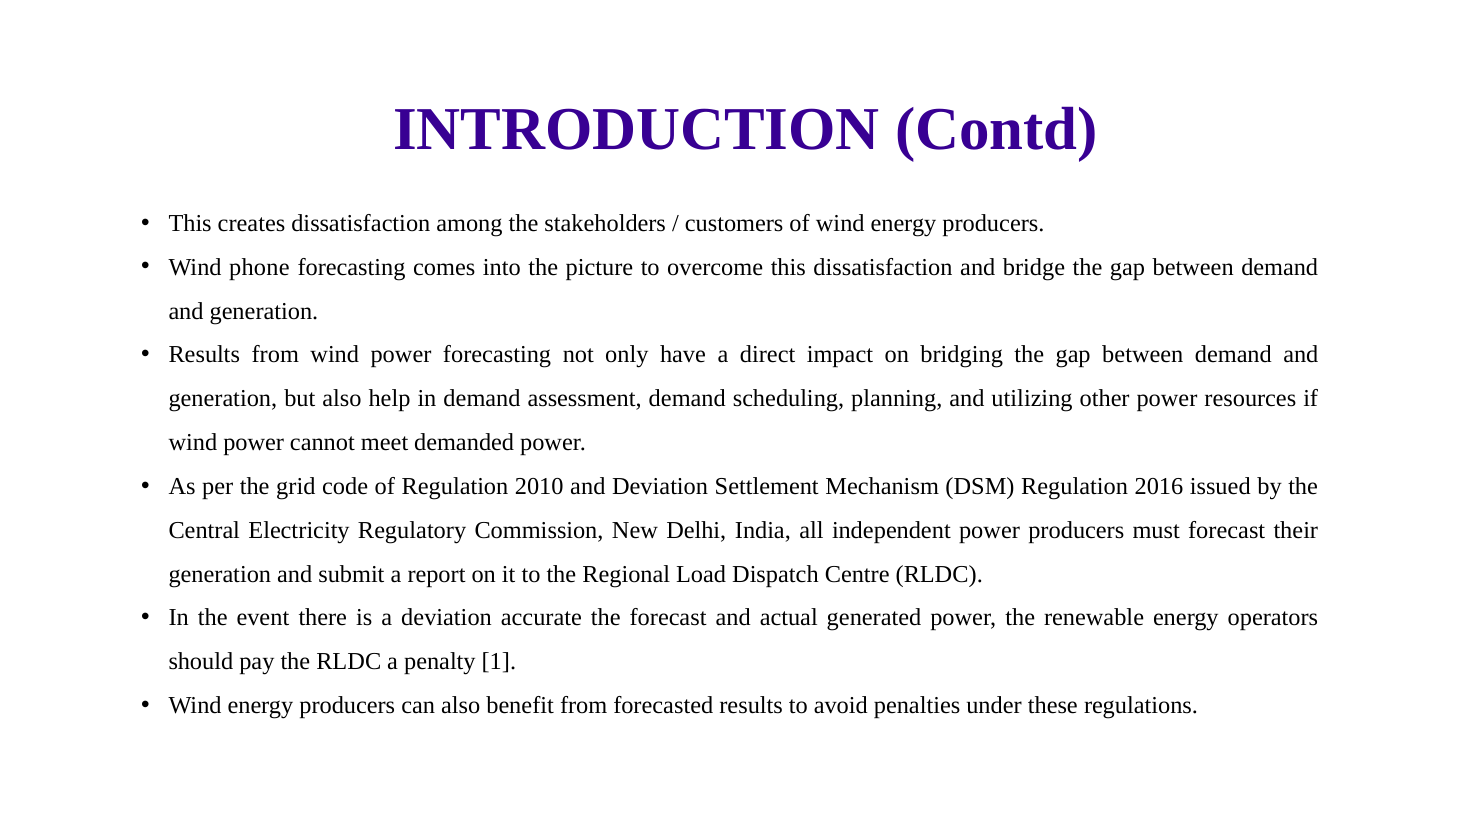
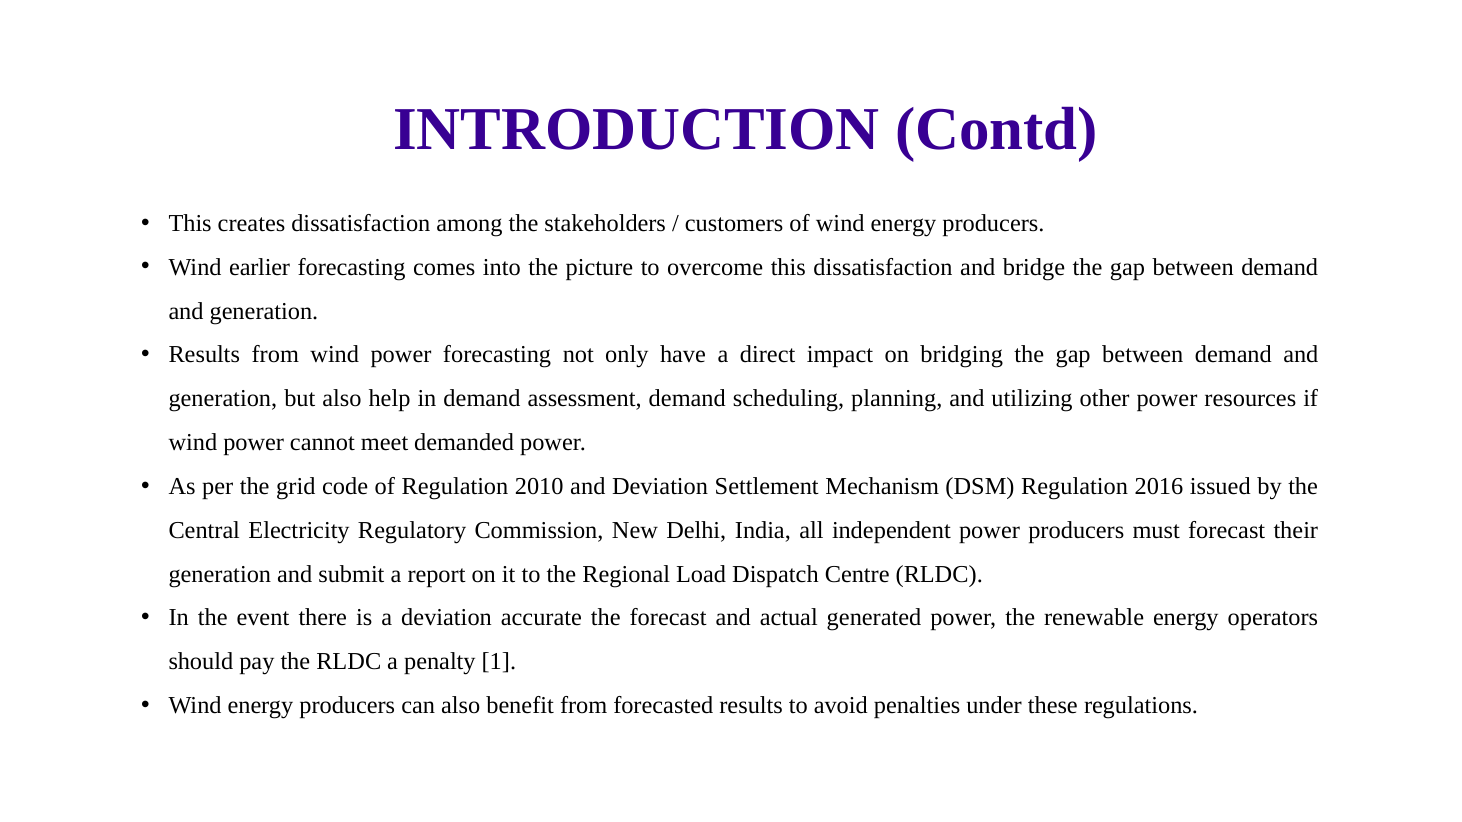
phone: phone -> earlier
